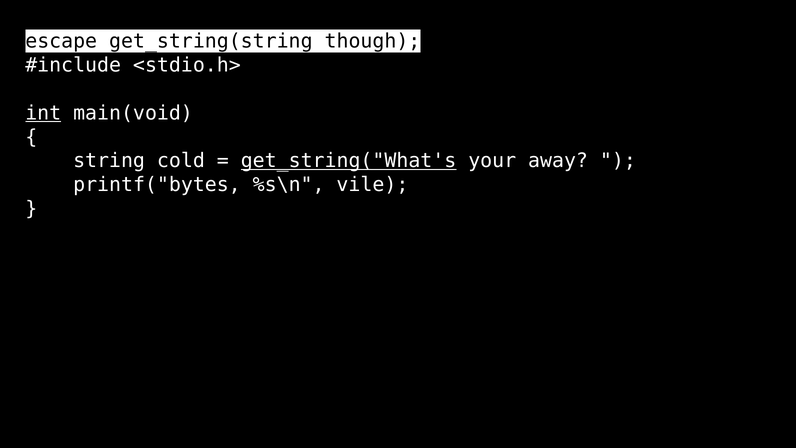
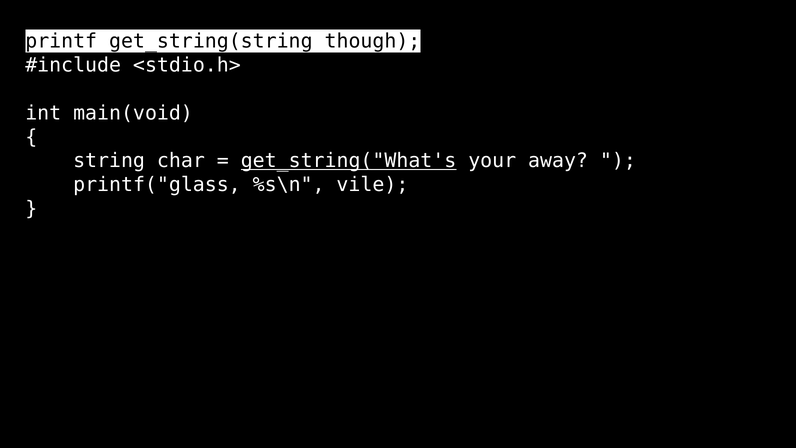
escape: escape -> printf
int underline: present -> none
cold: cold -> char
printf("bytes: printf("bytes -> printf("glass
